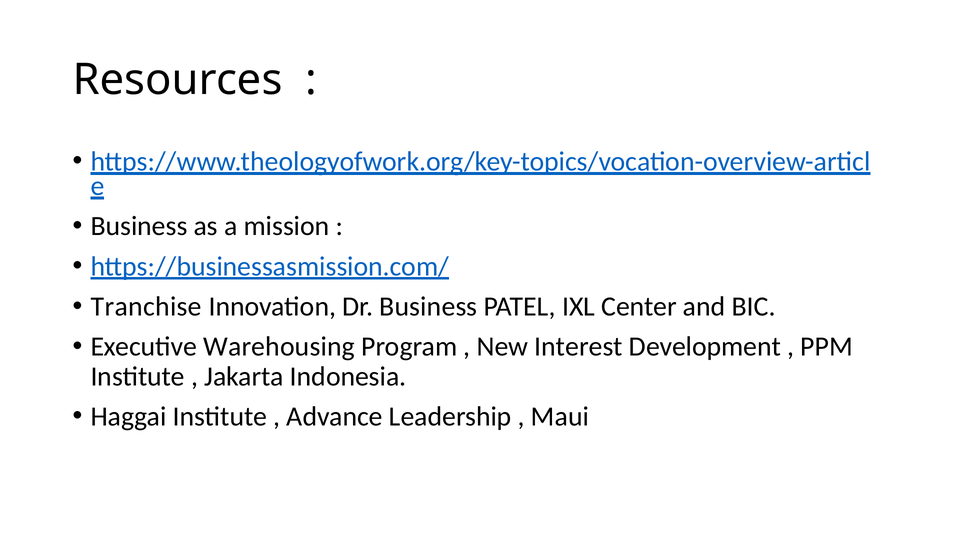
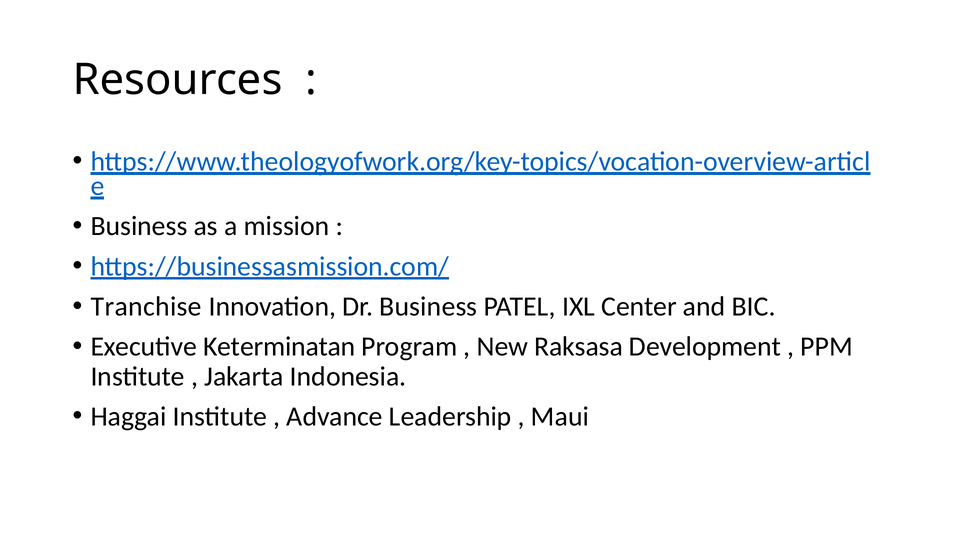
Warehousing: Warehousing -> Keterminatan
Interest: Interest -> Raksasa
